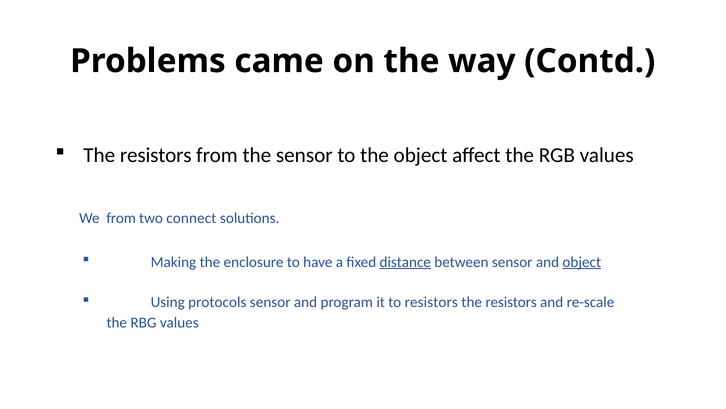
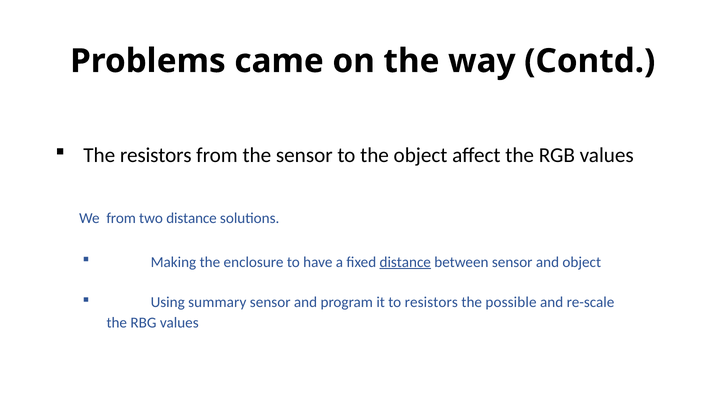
two connect: connect -> distance
object at (582, 262) underline: present -> none
protocols: protocols -> summary
resistors at (511, 302): resistors -> possible
